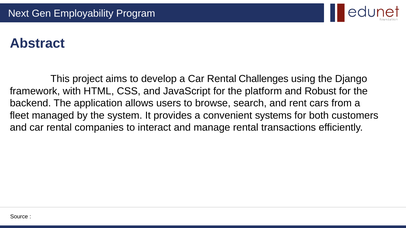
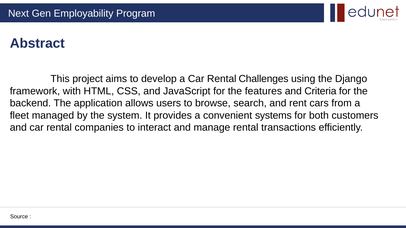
platform: platform -> features
Robust: Robust -> Criteria
